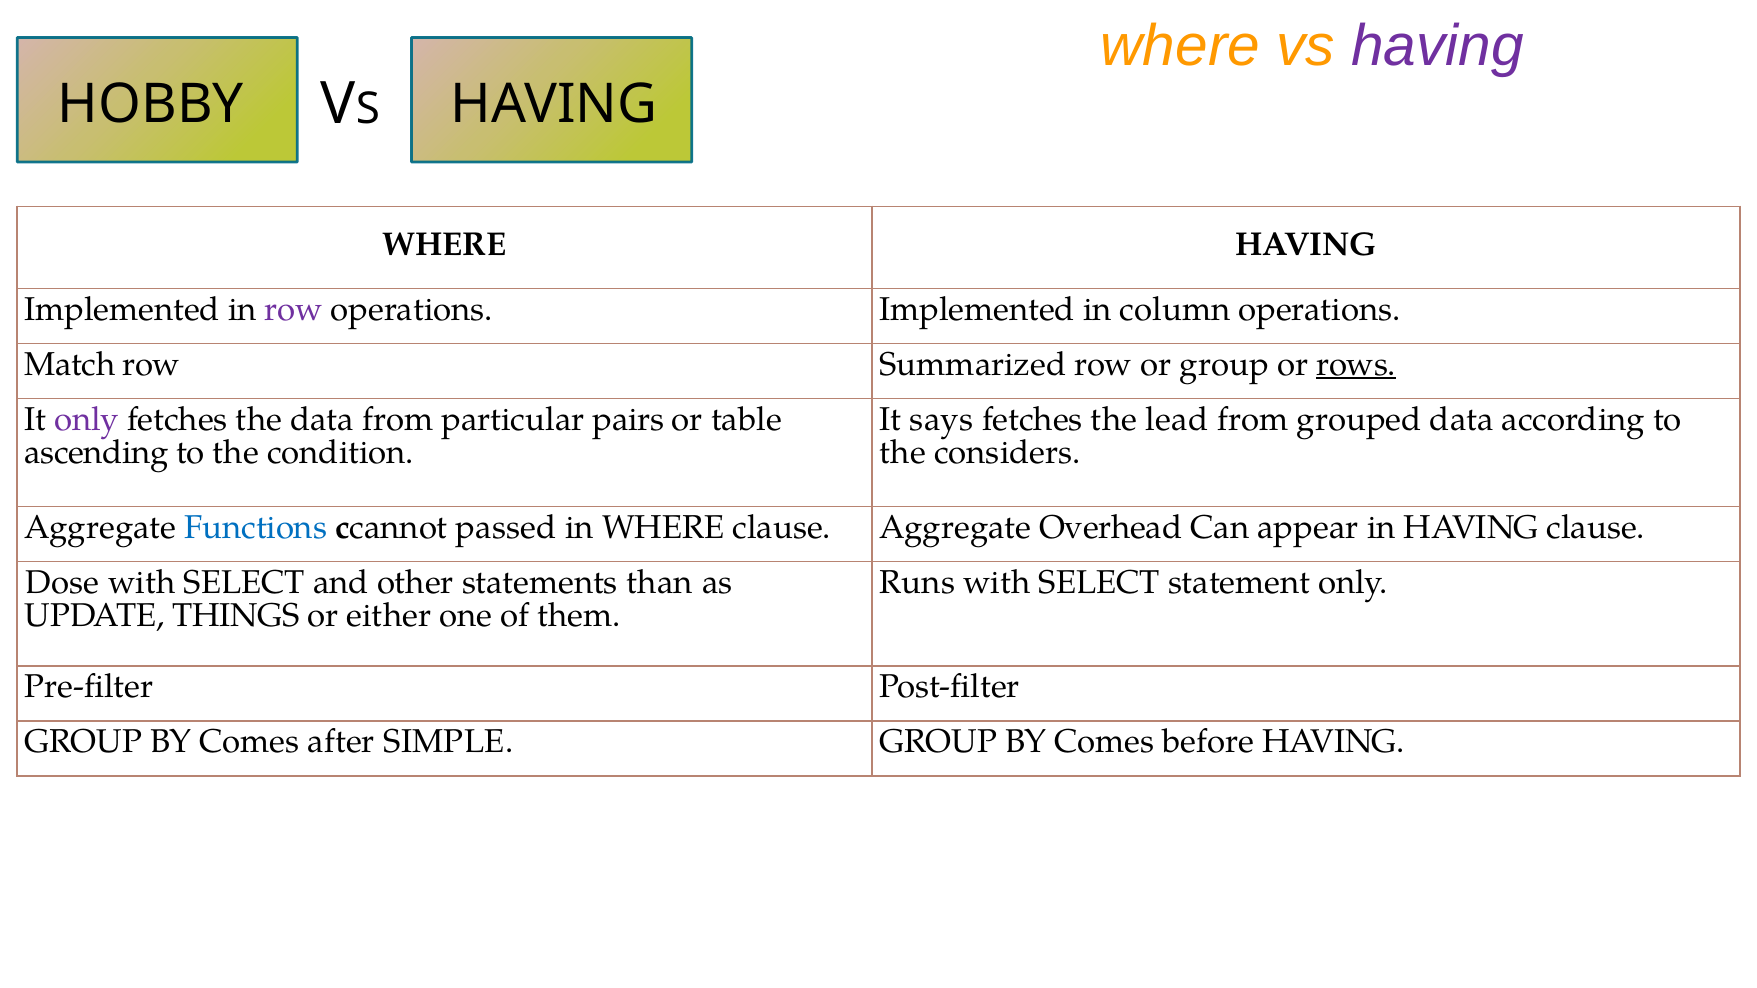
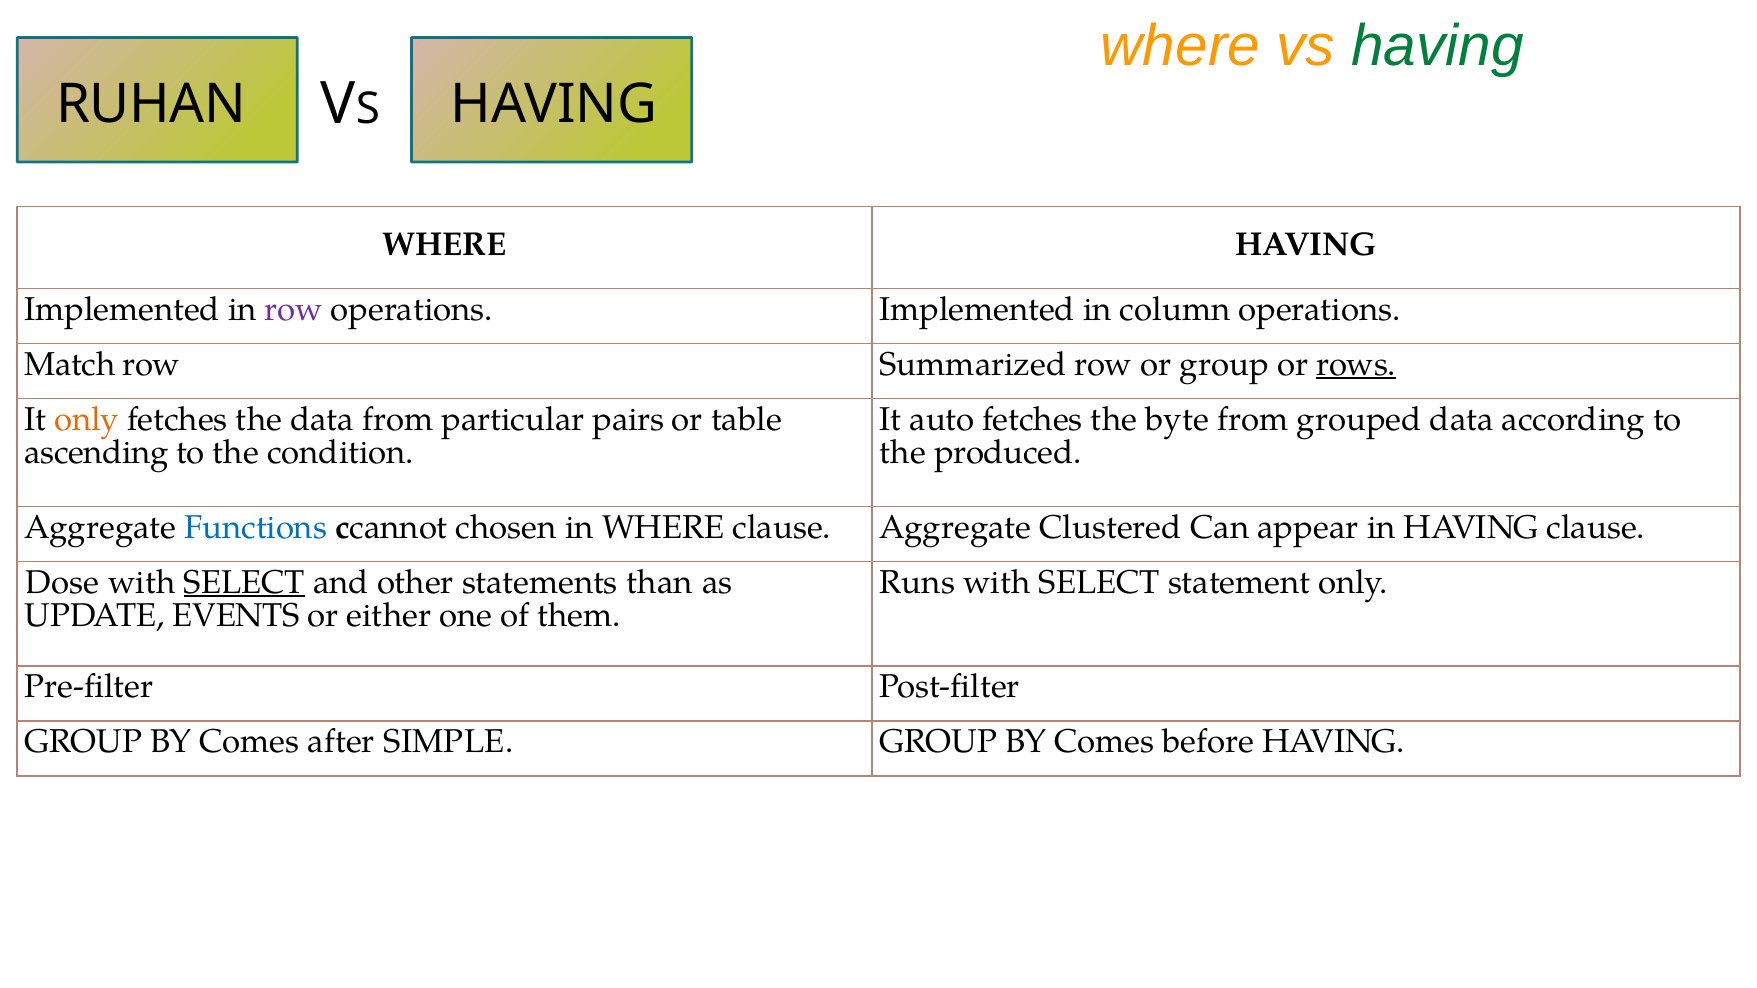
having at (1438, 46) colour: purple -> green
HOBBY: HOBBY -> RUHAN
only at (87, 419) colour: purple -> orange
says: says -> auto
lead: lead -> byte
considers: considers -> produced
passed: passed -> chosen
Overhead: Overhead -> Clustered
SELECT at (245, 582) underline: none -> present
THINGS: THINGS -> EVENTS
